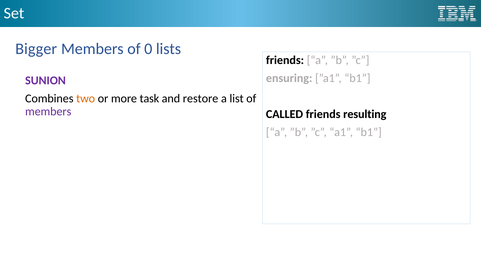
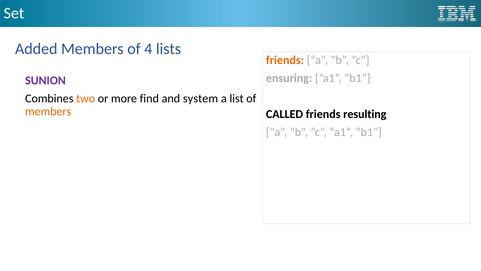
Bigger: Bigger -> Added
0: 0 -> 4
friends at (285, 60) colour: black -> orange
task: task -> find
restore: restore -> system
members at (48, 111) colour: purple -> orange
